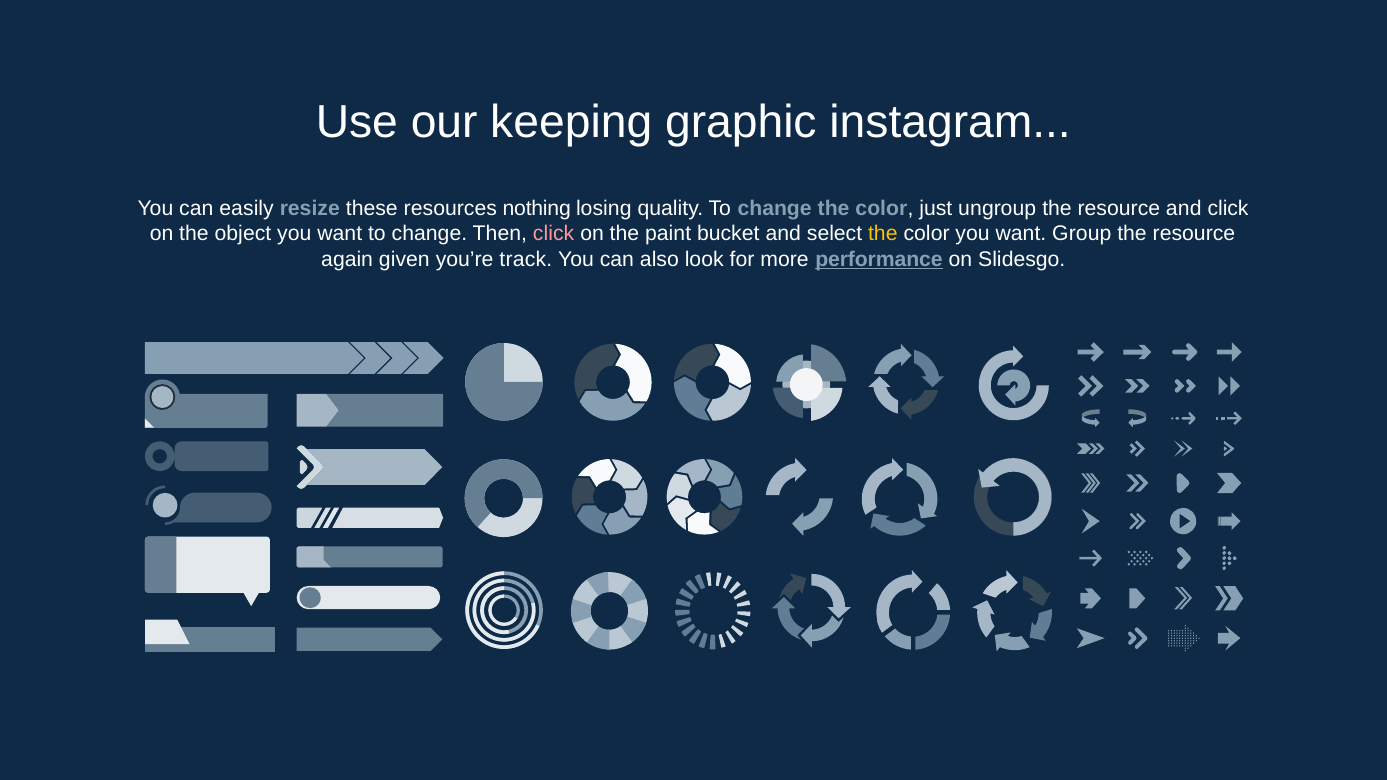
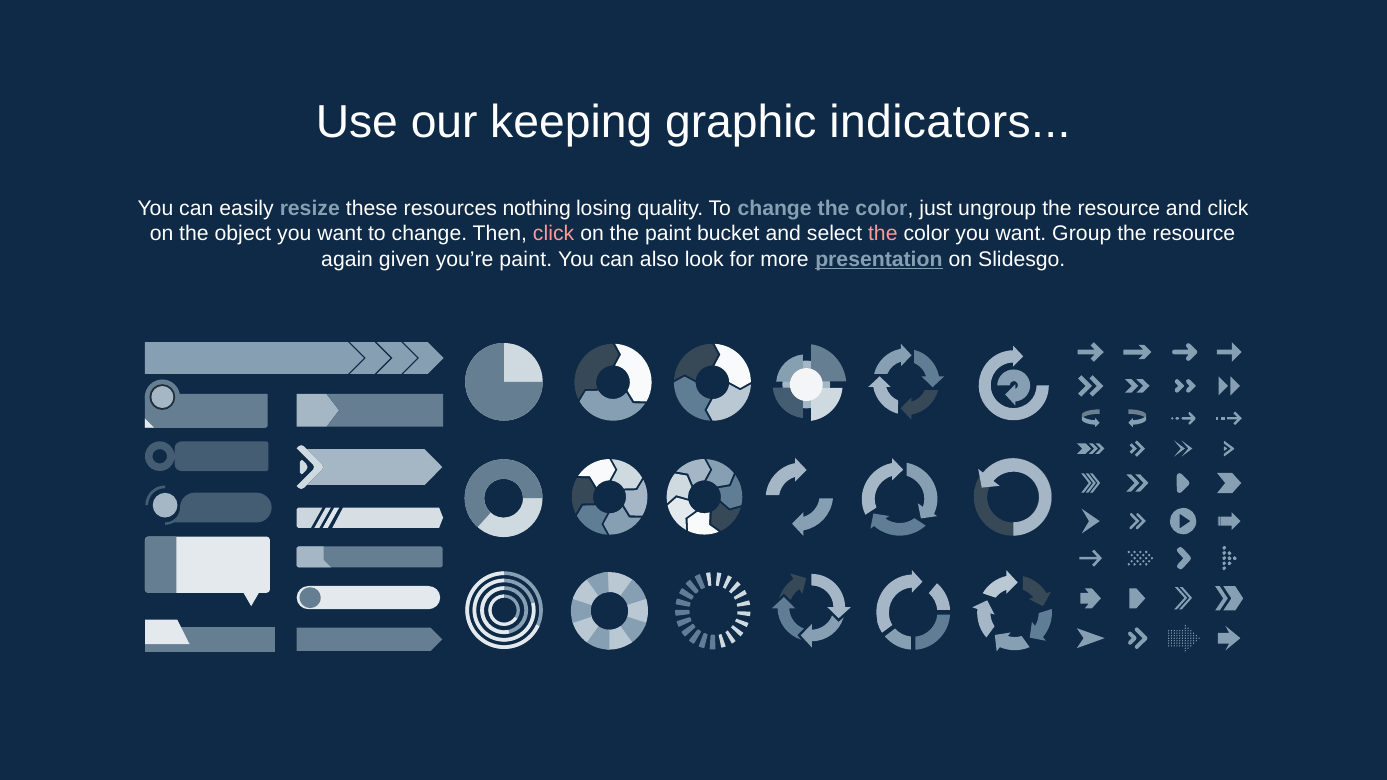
instagram: instagram -> indicators
the at (883, 234) colour: yellow -> pink
you’re track: track -> paint
performance: performance -> presentation
